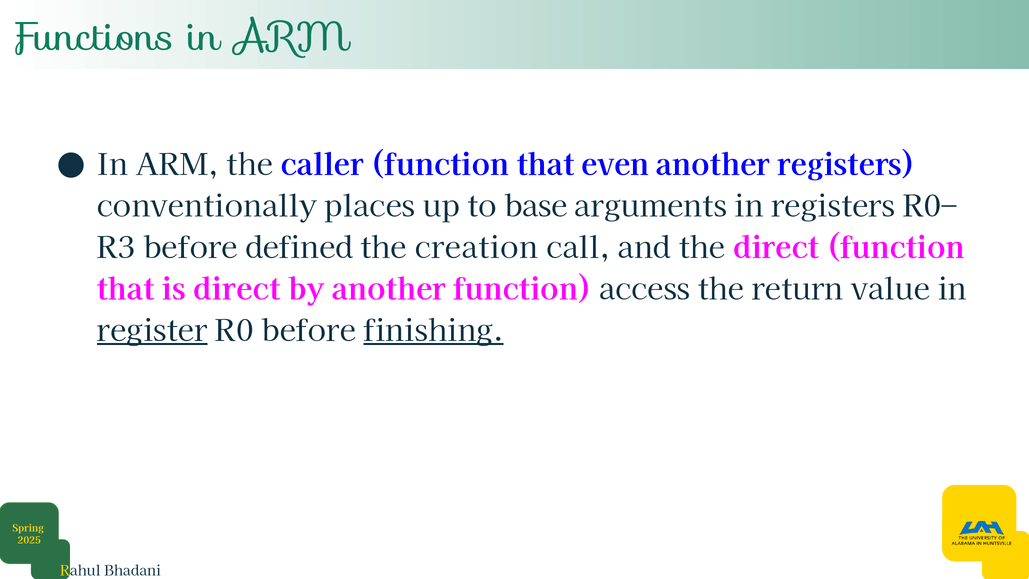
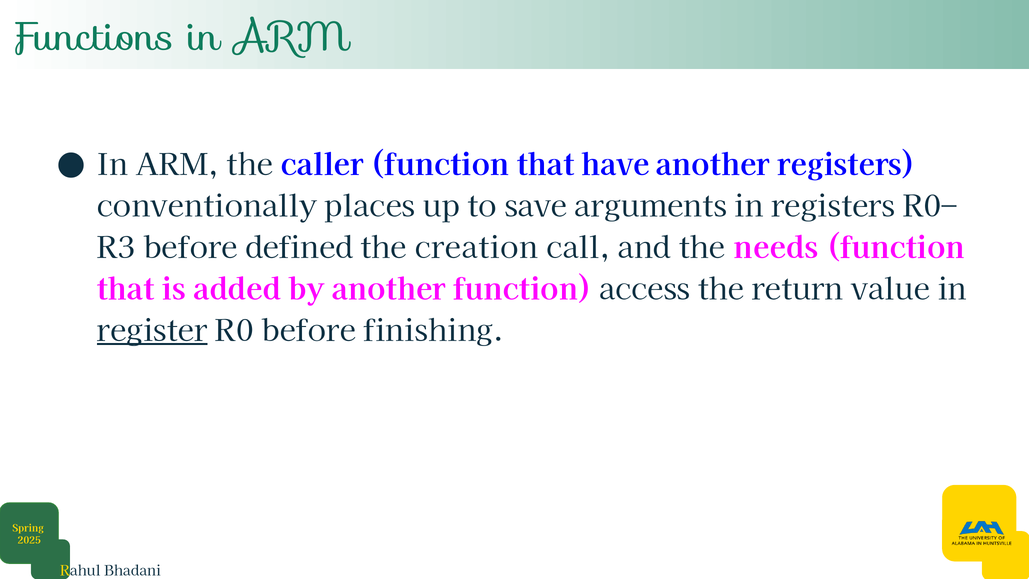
even: even -> have
base: base -> save
the direct: direct -> needs
is direct: direct -> added
finishing underline: present -> none
